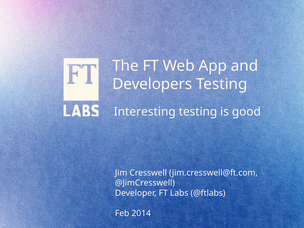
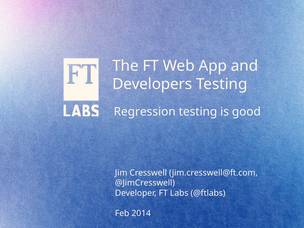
Interesting: Interesting -> Regression
